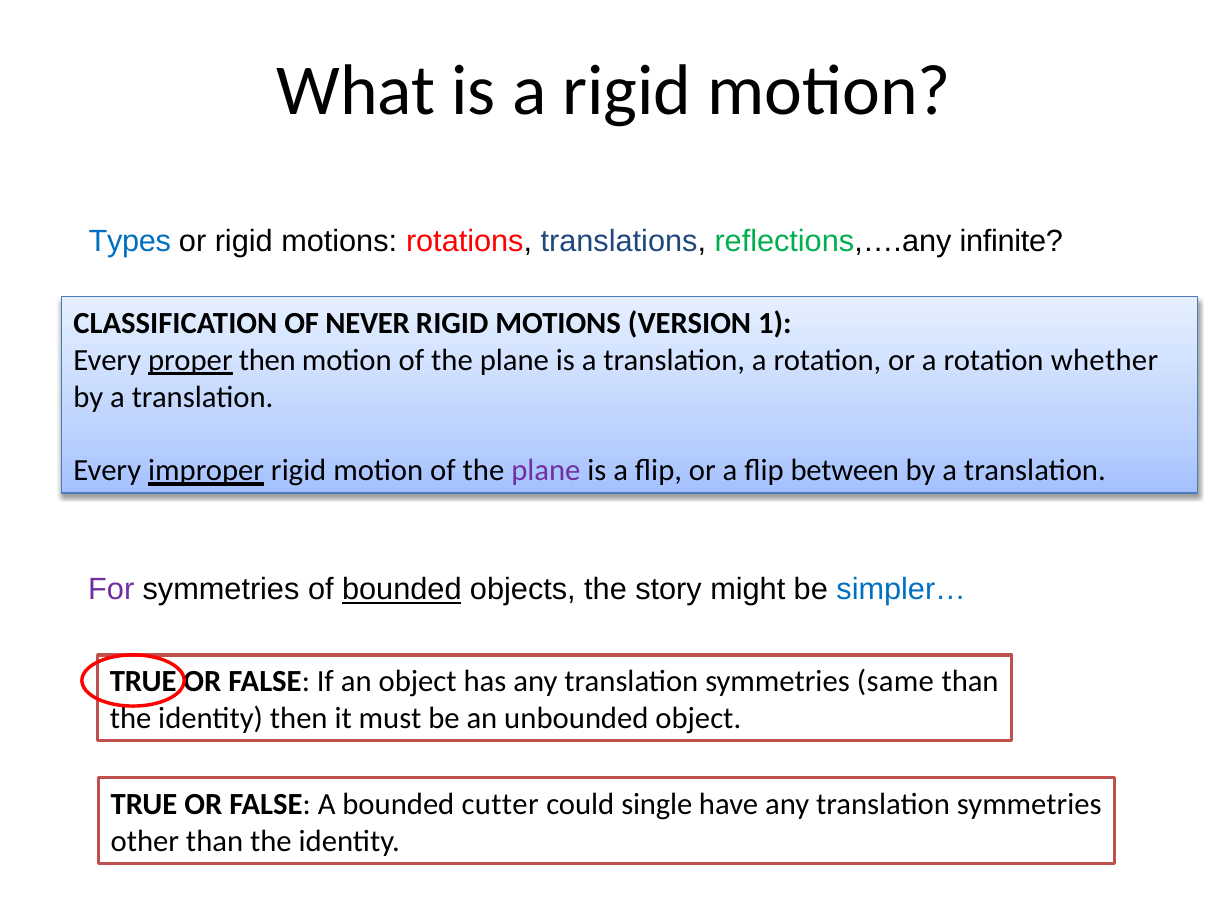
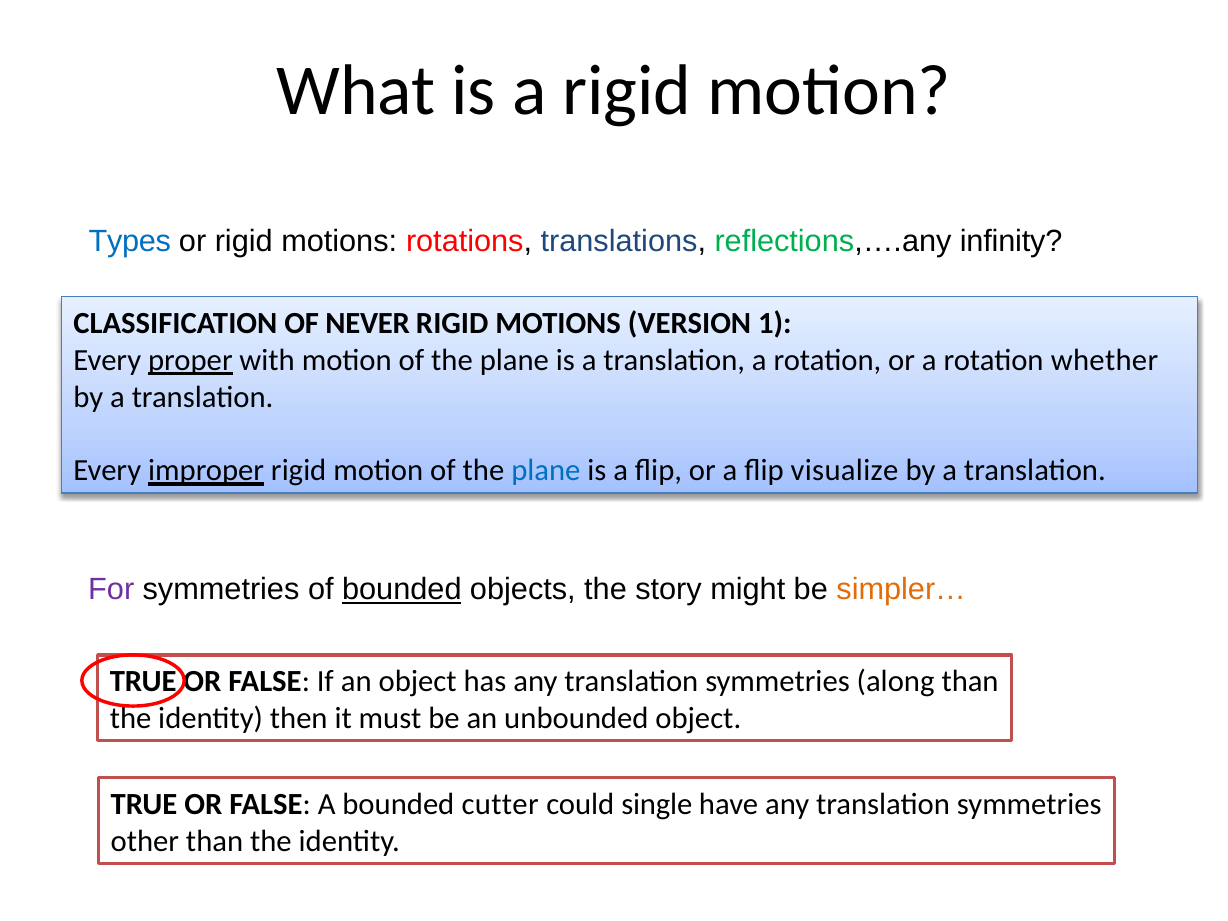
infinite: infinite -> infinity
proper then: then -> with
plane at (546, 471) colour: purple -> blue
between: between -> visualize
simpler… colour: blue -> orange
same: same -> along
